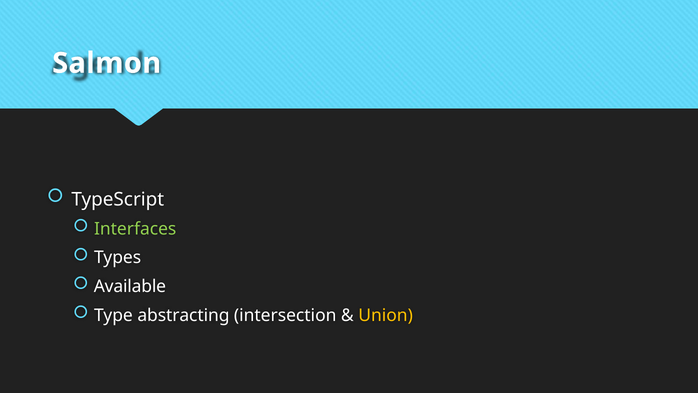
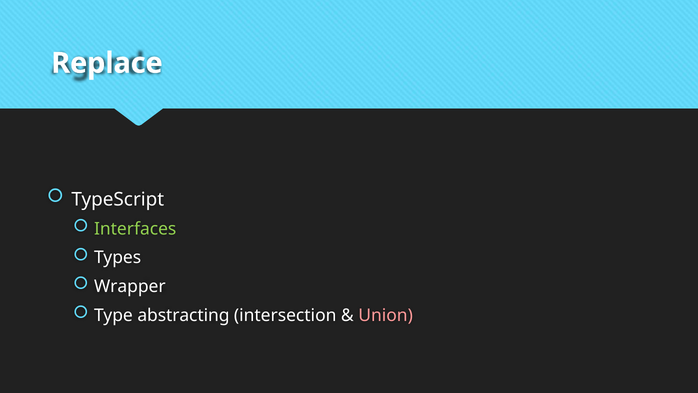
Salmon: Salmon -> Replace
Available: Available -> Wrapper
Union colour: yellow -> pink
